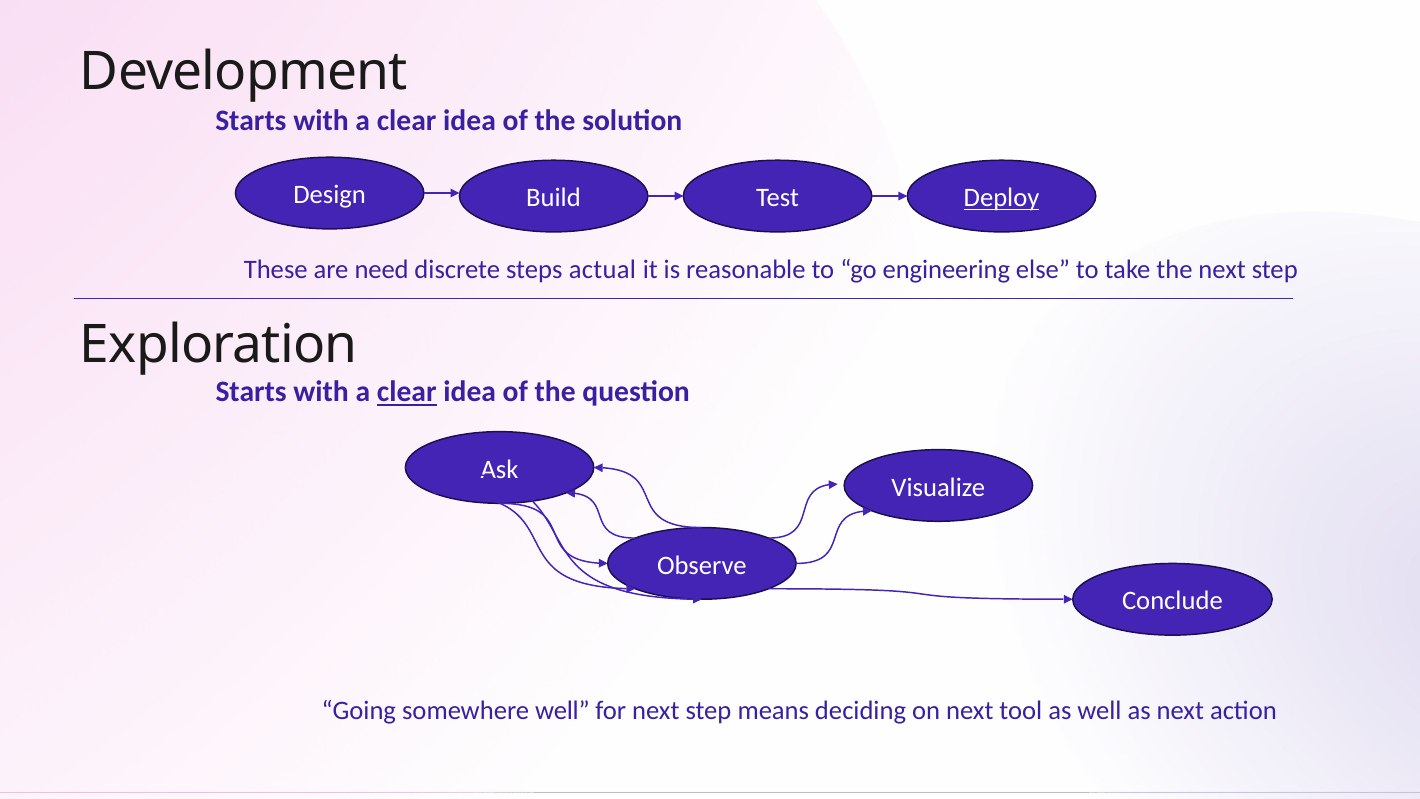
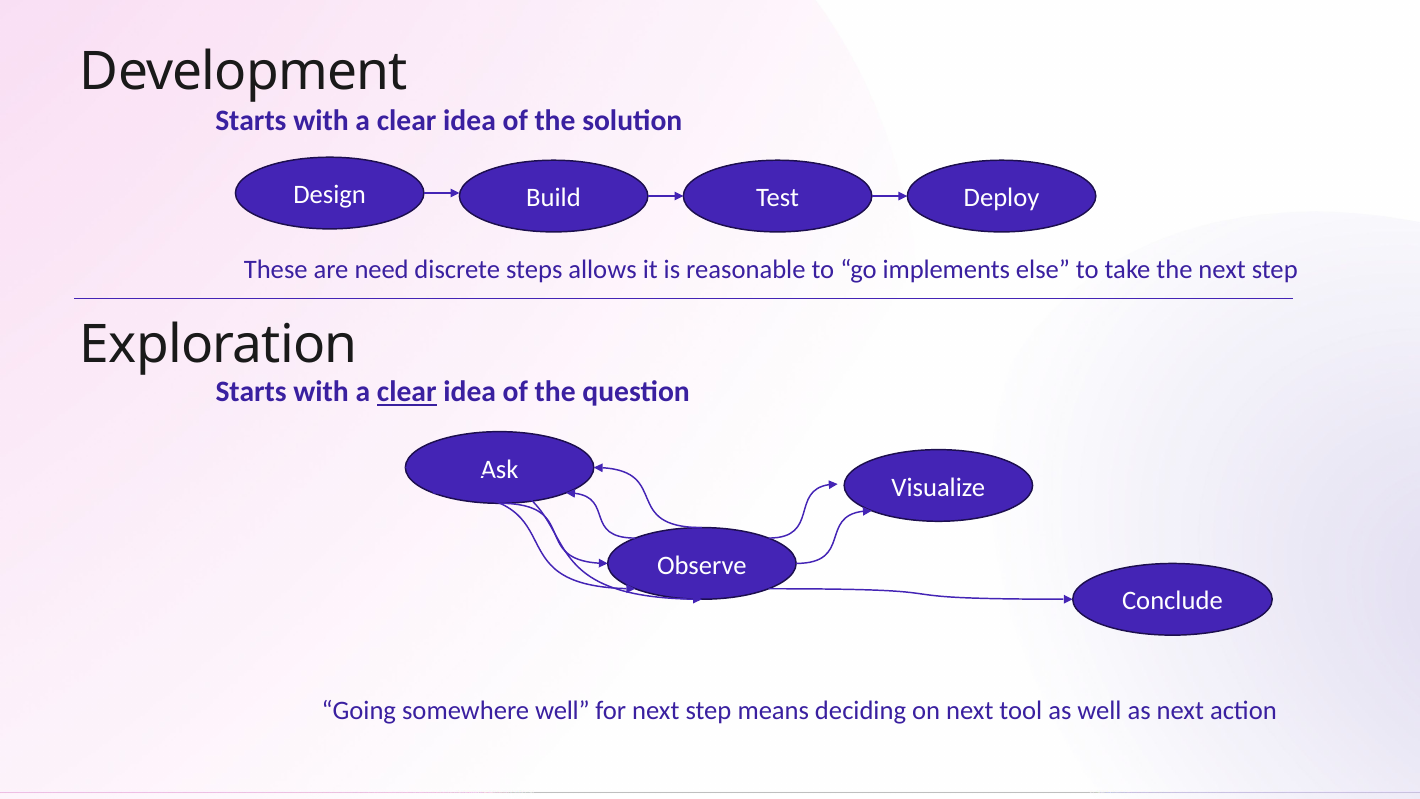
Deploy underline: present -> none
actual: actual -> allows
engineering: engineering -> implements
